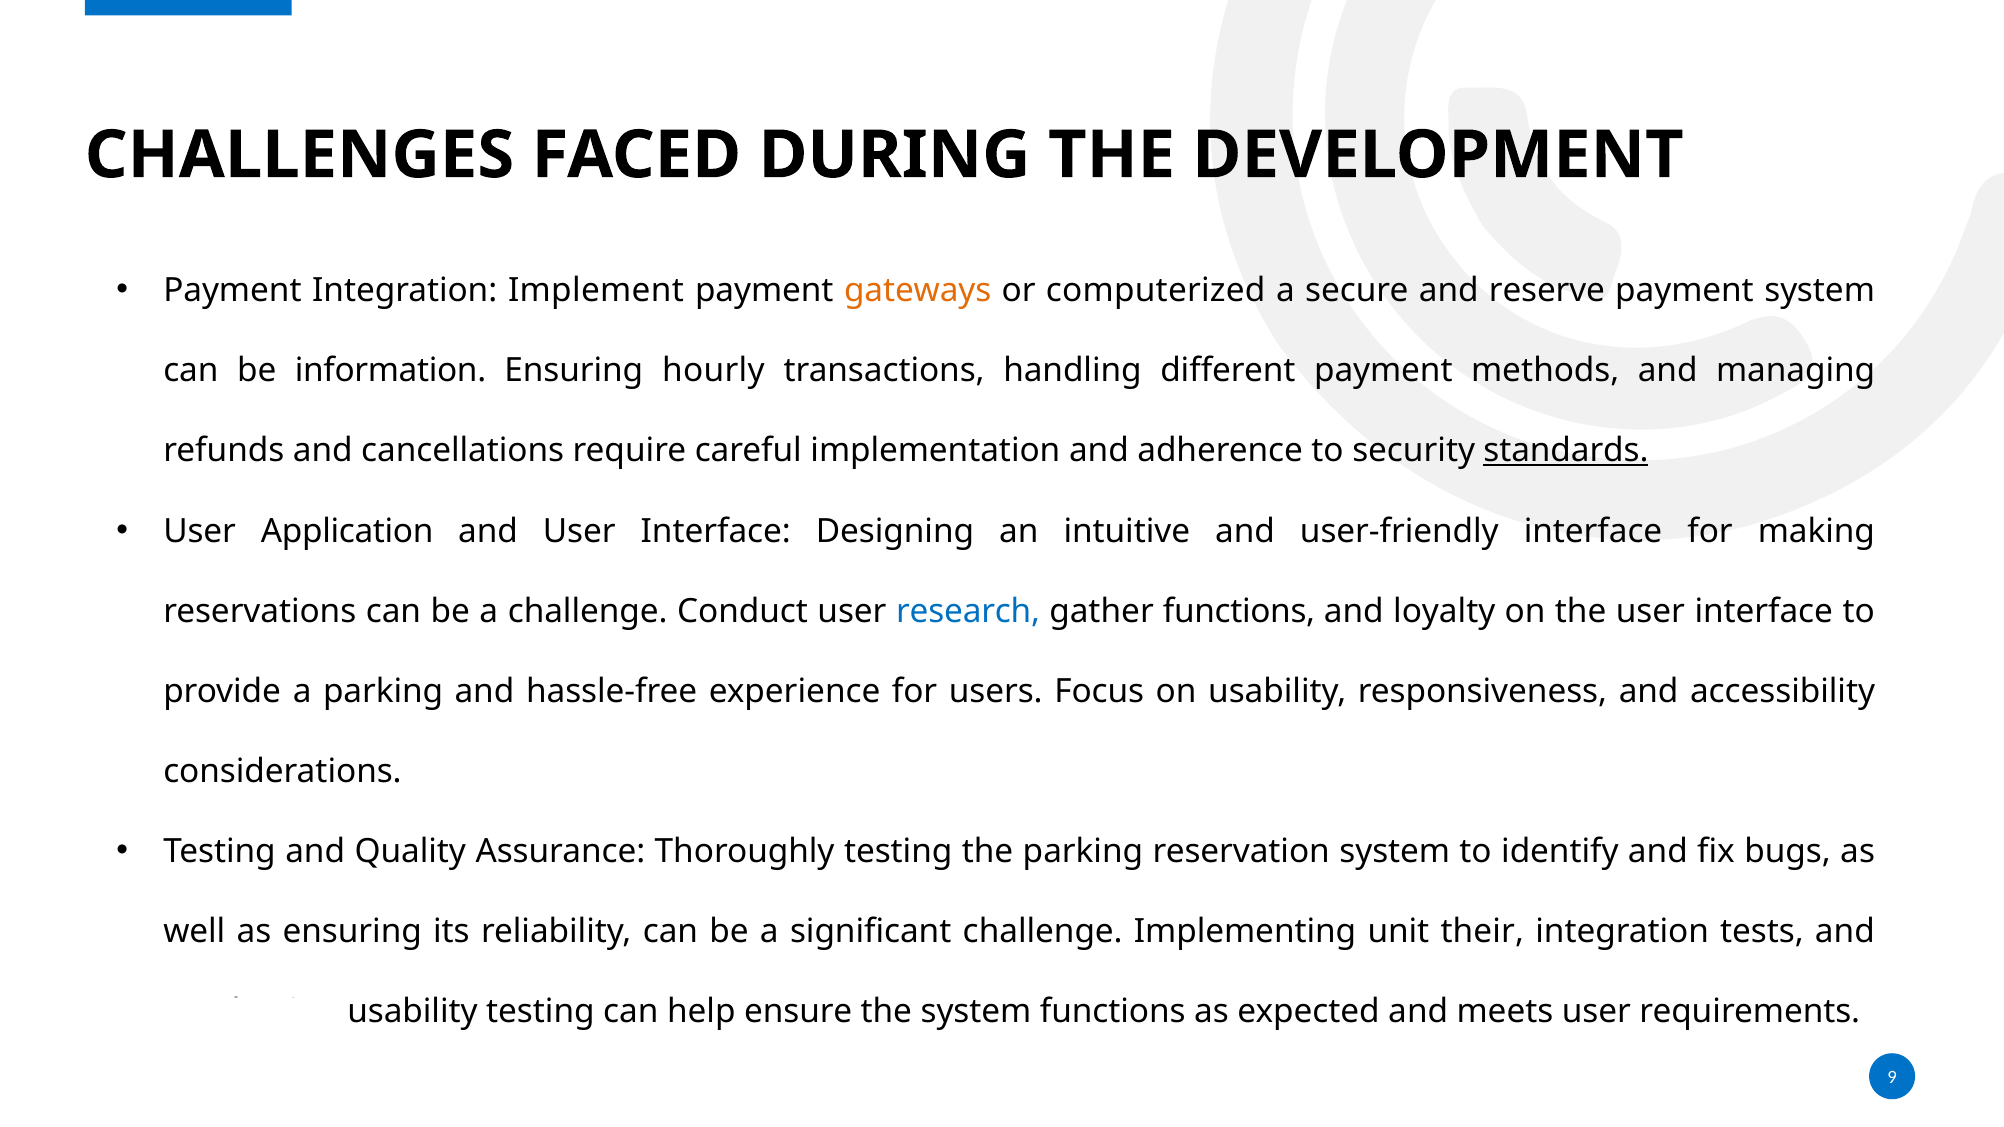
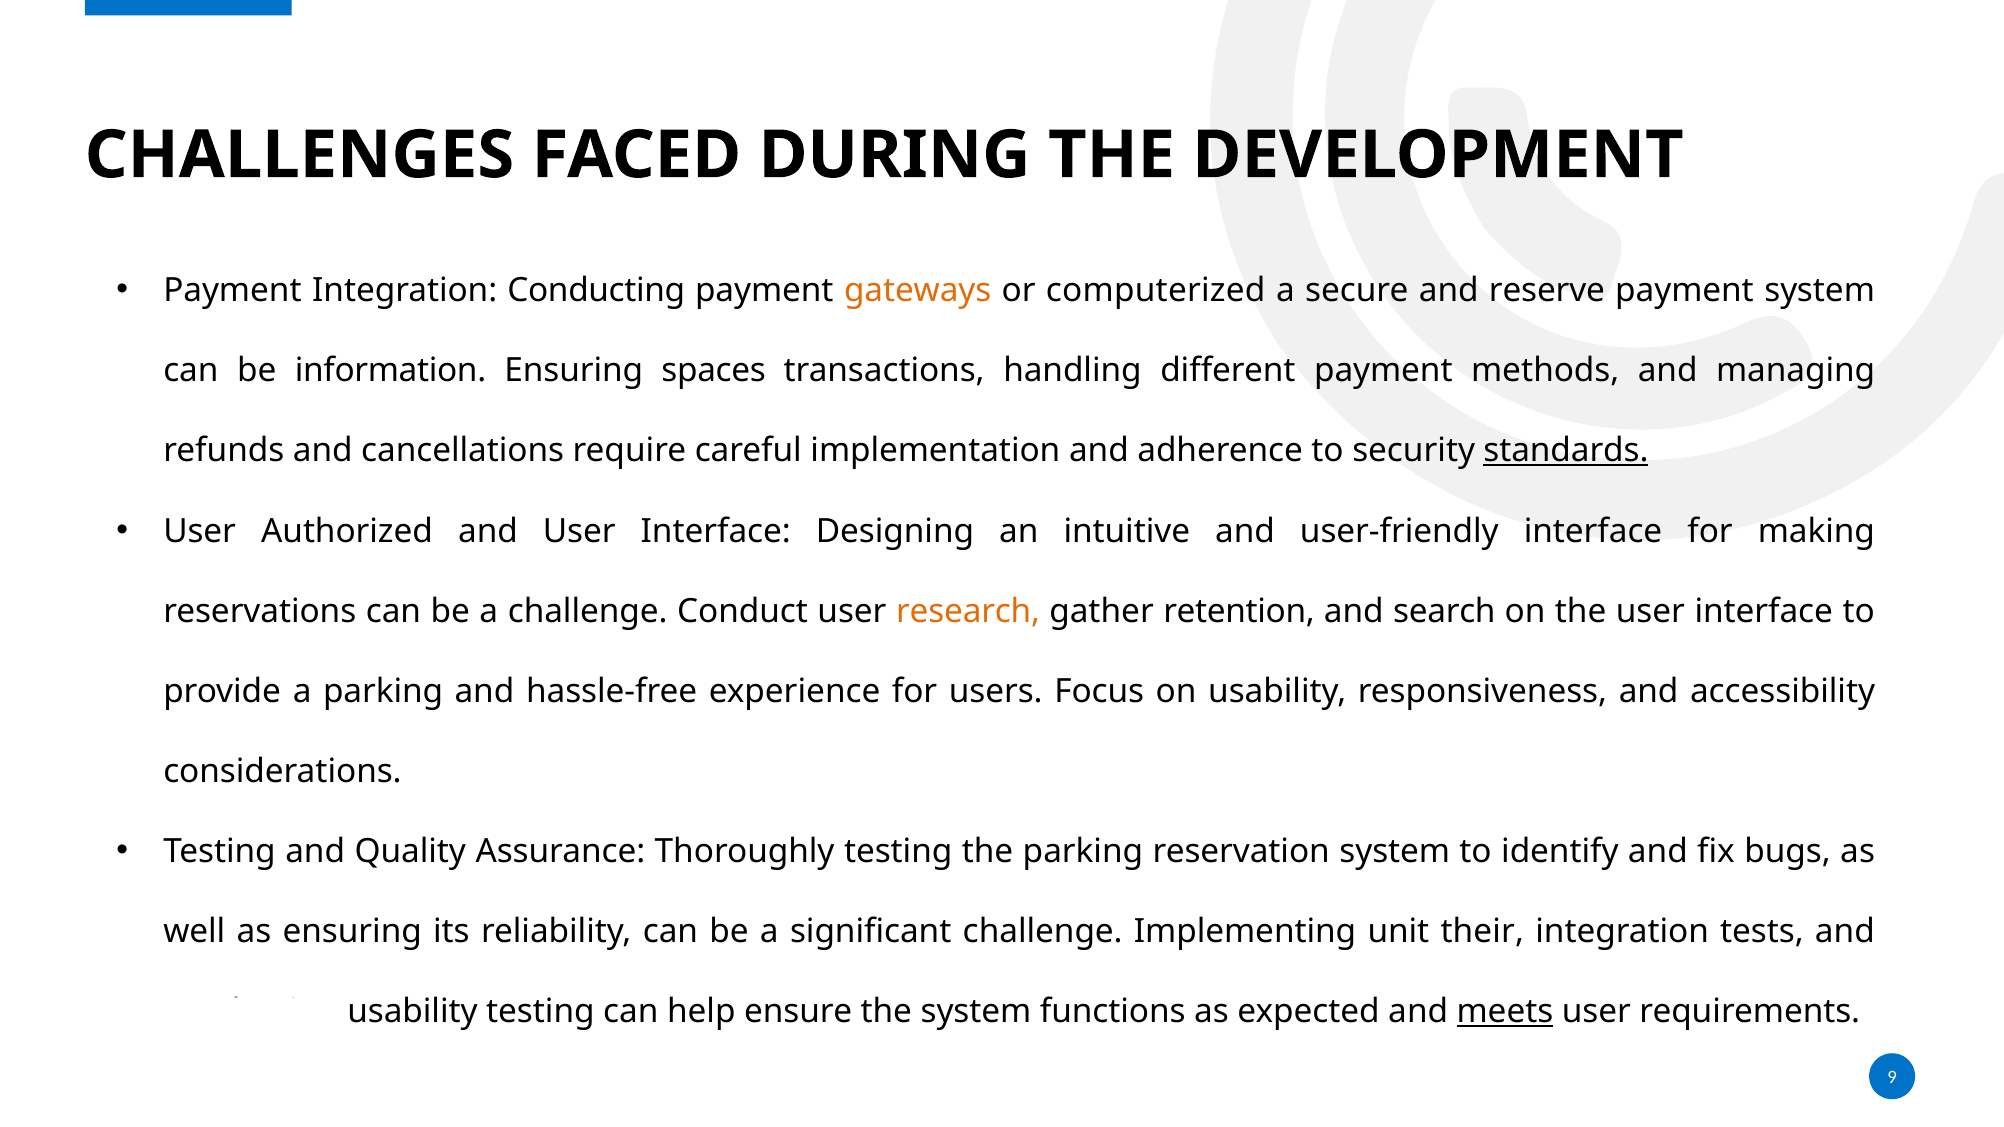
Integration Implement: Implement -> Conducting
hourly: hourly -> spaces
Application: Application -> Authorized
research colour: blue -> orange
gather functions: functions -> retention
loyalty: loyalty -> search
meets underline: none -> present
